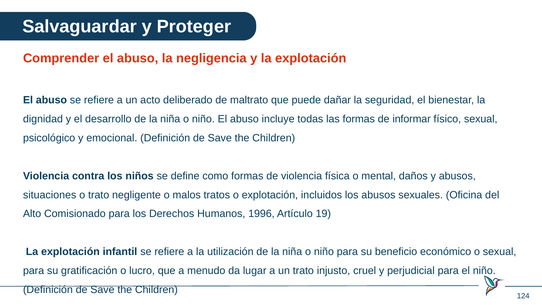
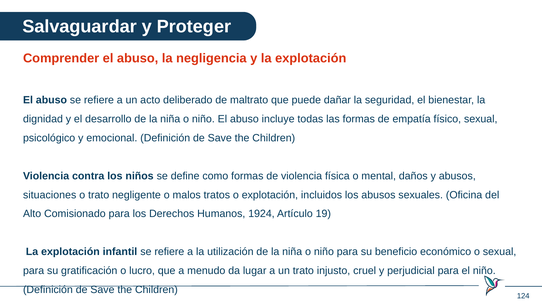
informar: informar -> empatía
1996: 1996 -> 1924
